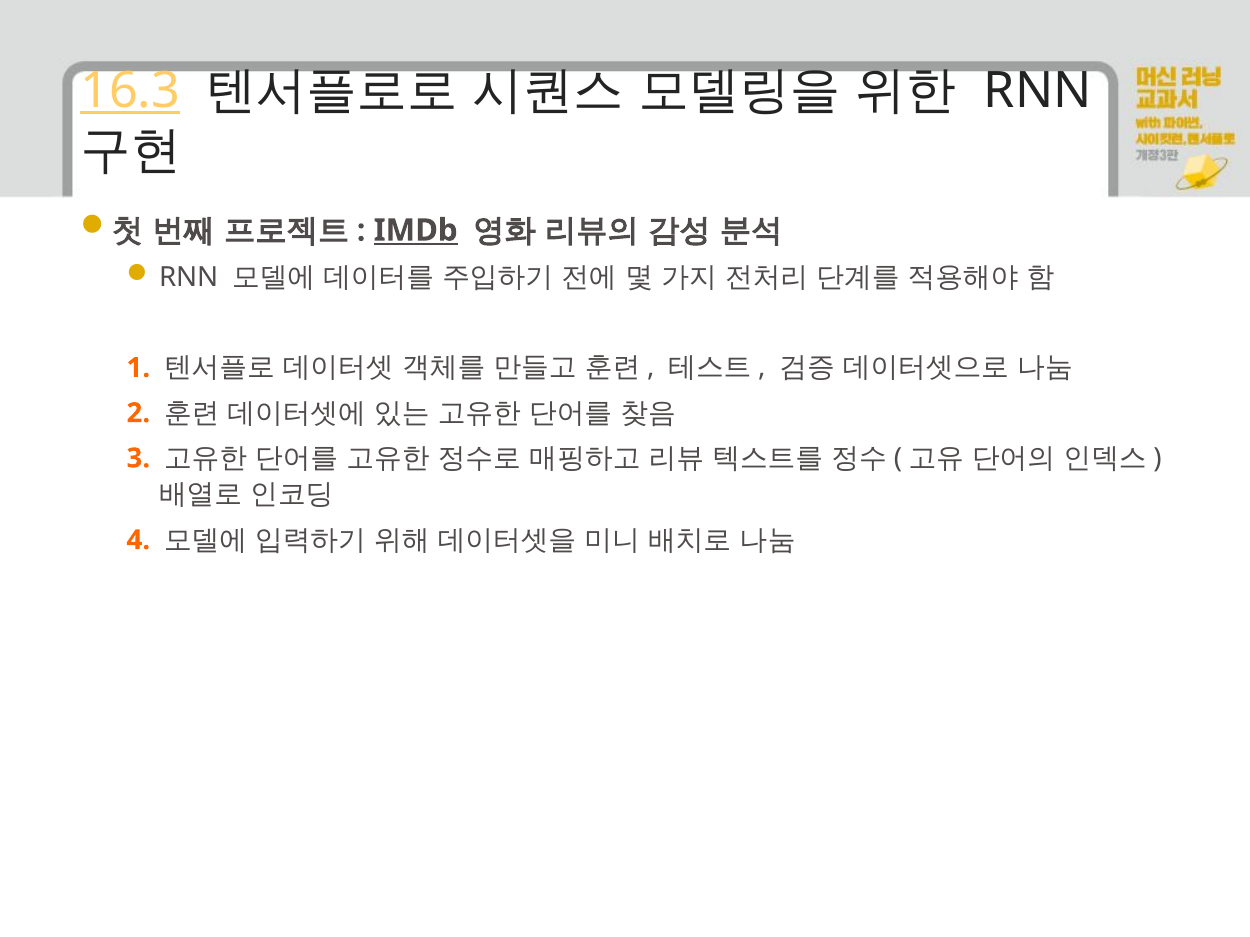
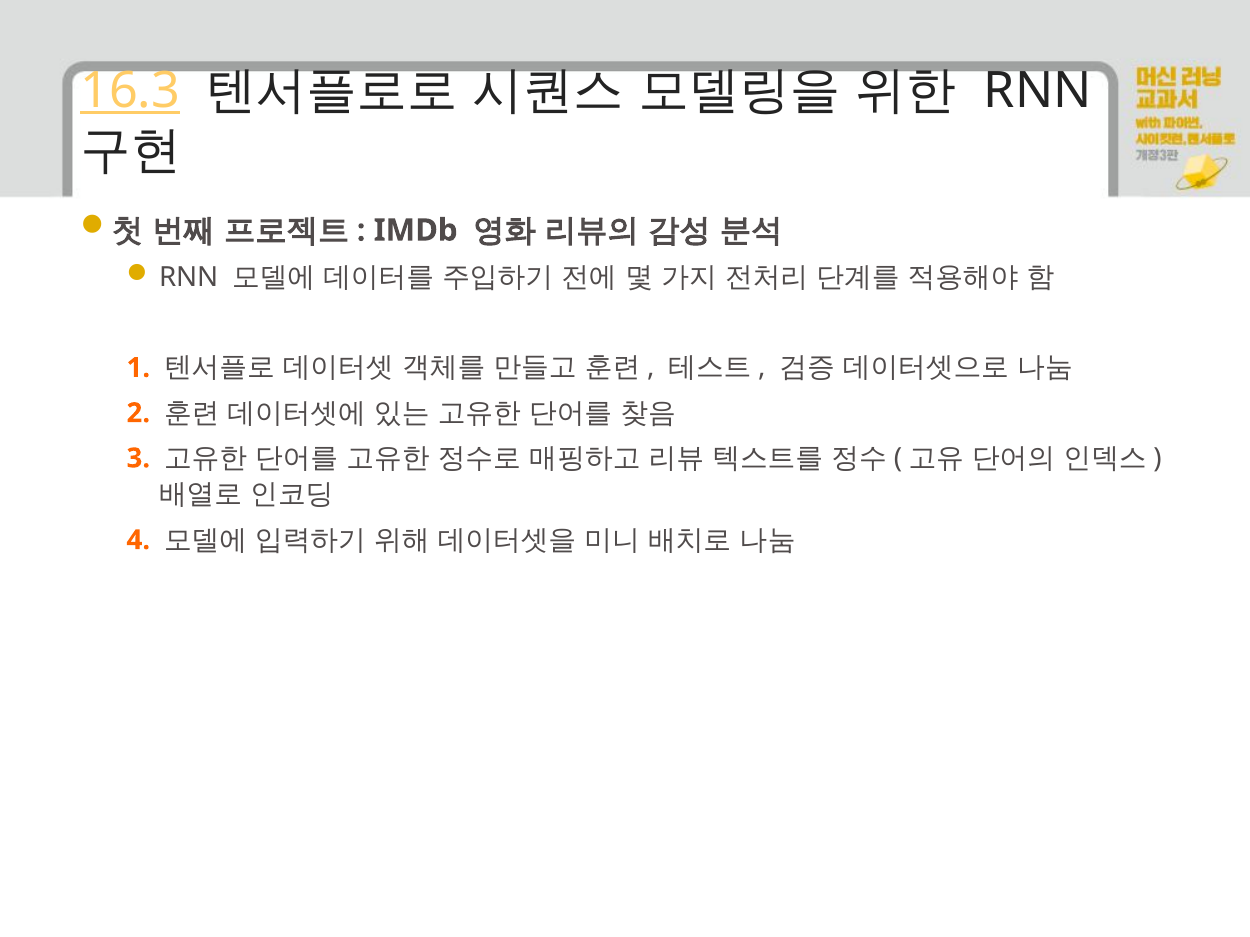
IMDb underline: present -> none
